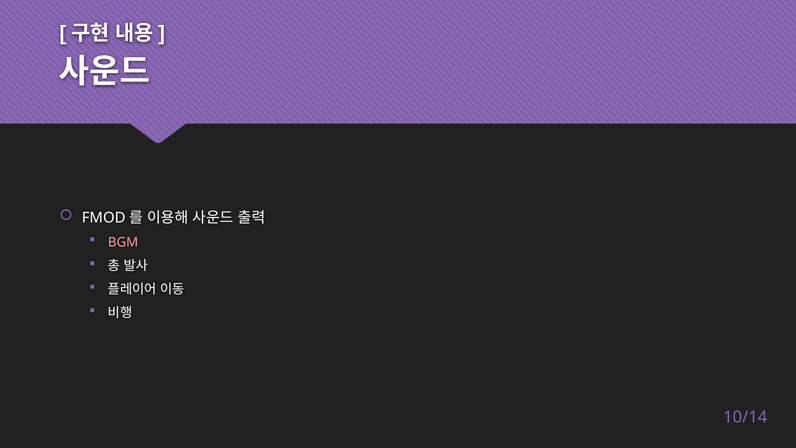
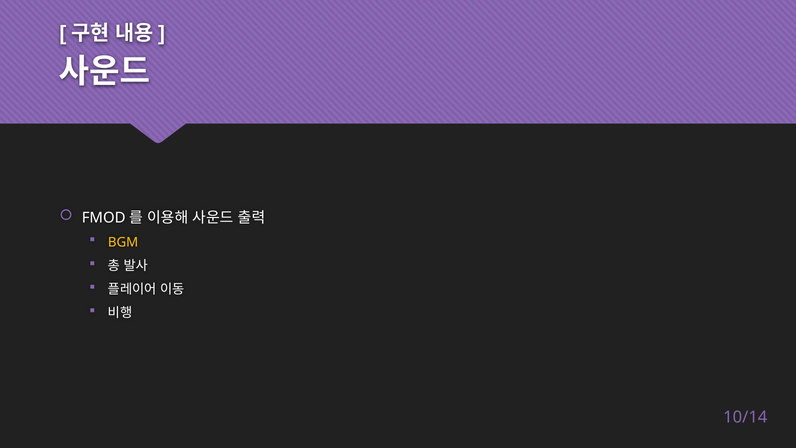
BGM colour: pink -> yellow
